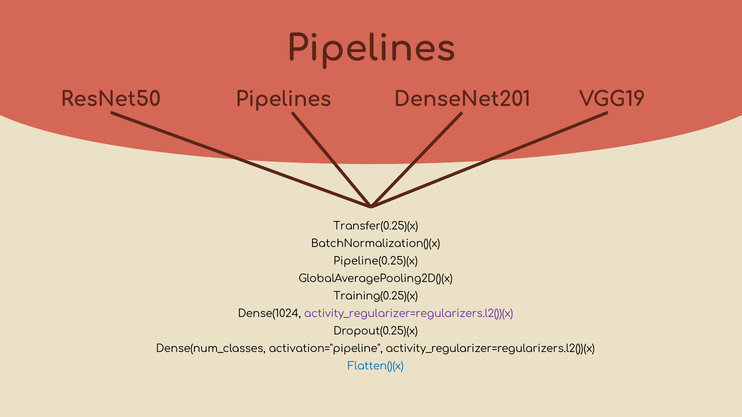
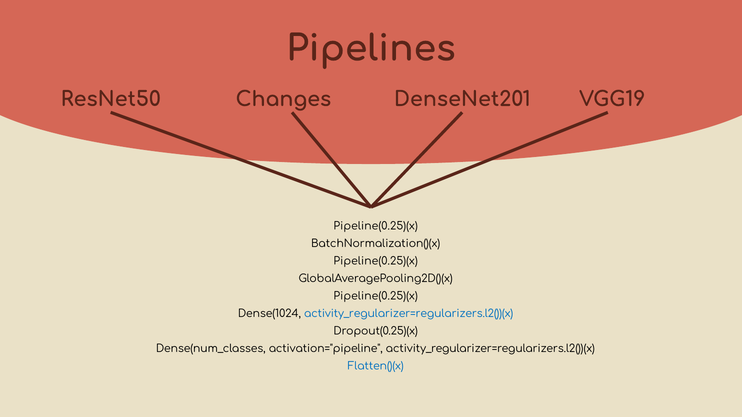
ResNet50 Pipelines: Pipelines -> Changes
Transfer(0.25)(x at (376, 227): Transfer(0.25)(x -> Pipeline(0.25)(x
Training(0.25)(x at (376, 297): Training(0.25)(x -> Pipeline(0.25)(x
activity_regularizer=regularizers.l2())(x at (409, 314) colour: purple -> blue
